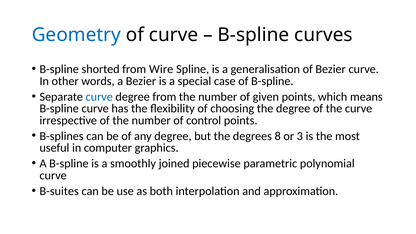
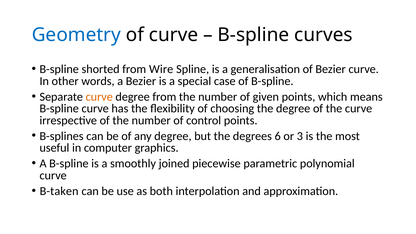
curve at (99, 97) colour: blue -> orange
8: 8 -> 6
B-suites: B-suites -> B-taken
